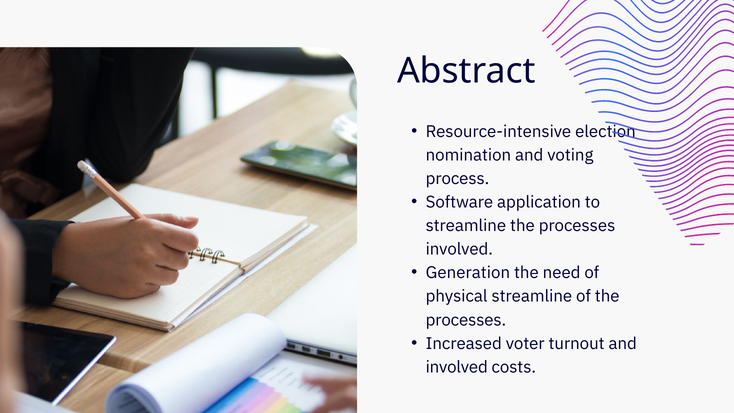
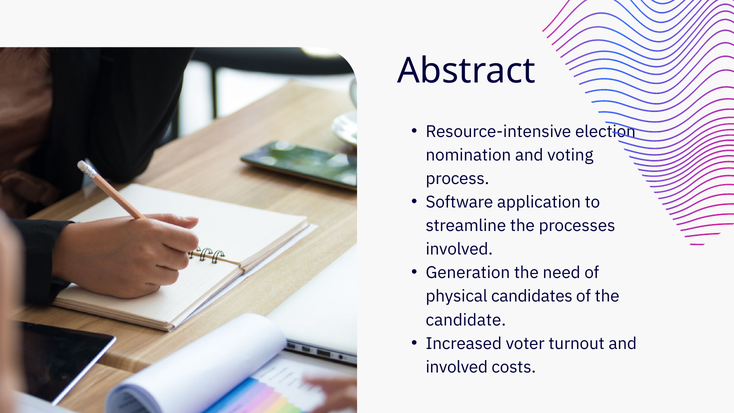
physical streamline: streamline -> candidates
processes at (466, 320): processes -> candidate
